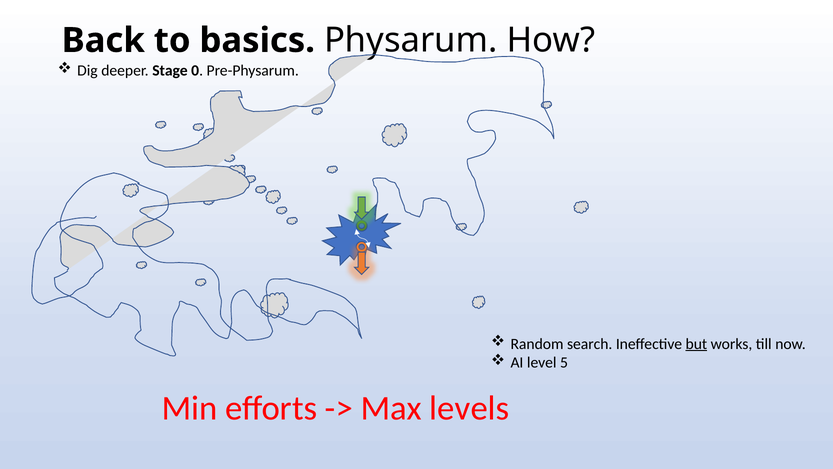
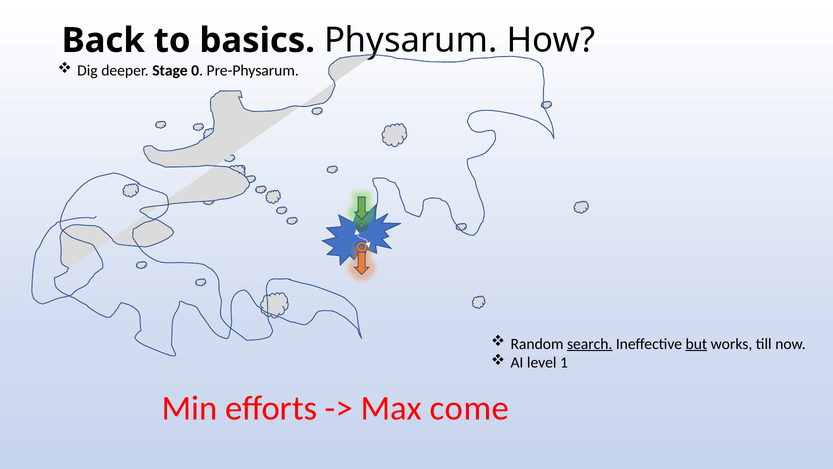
search underline: none -> present
5: 5 -> 1
levels: levels -> come
